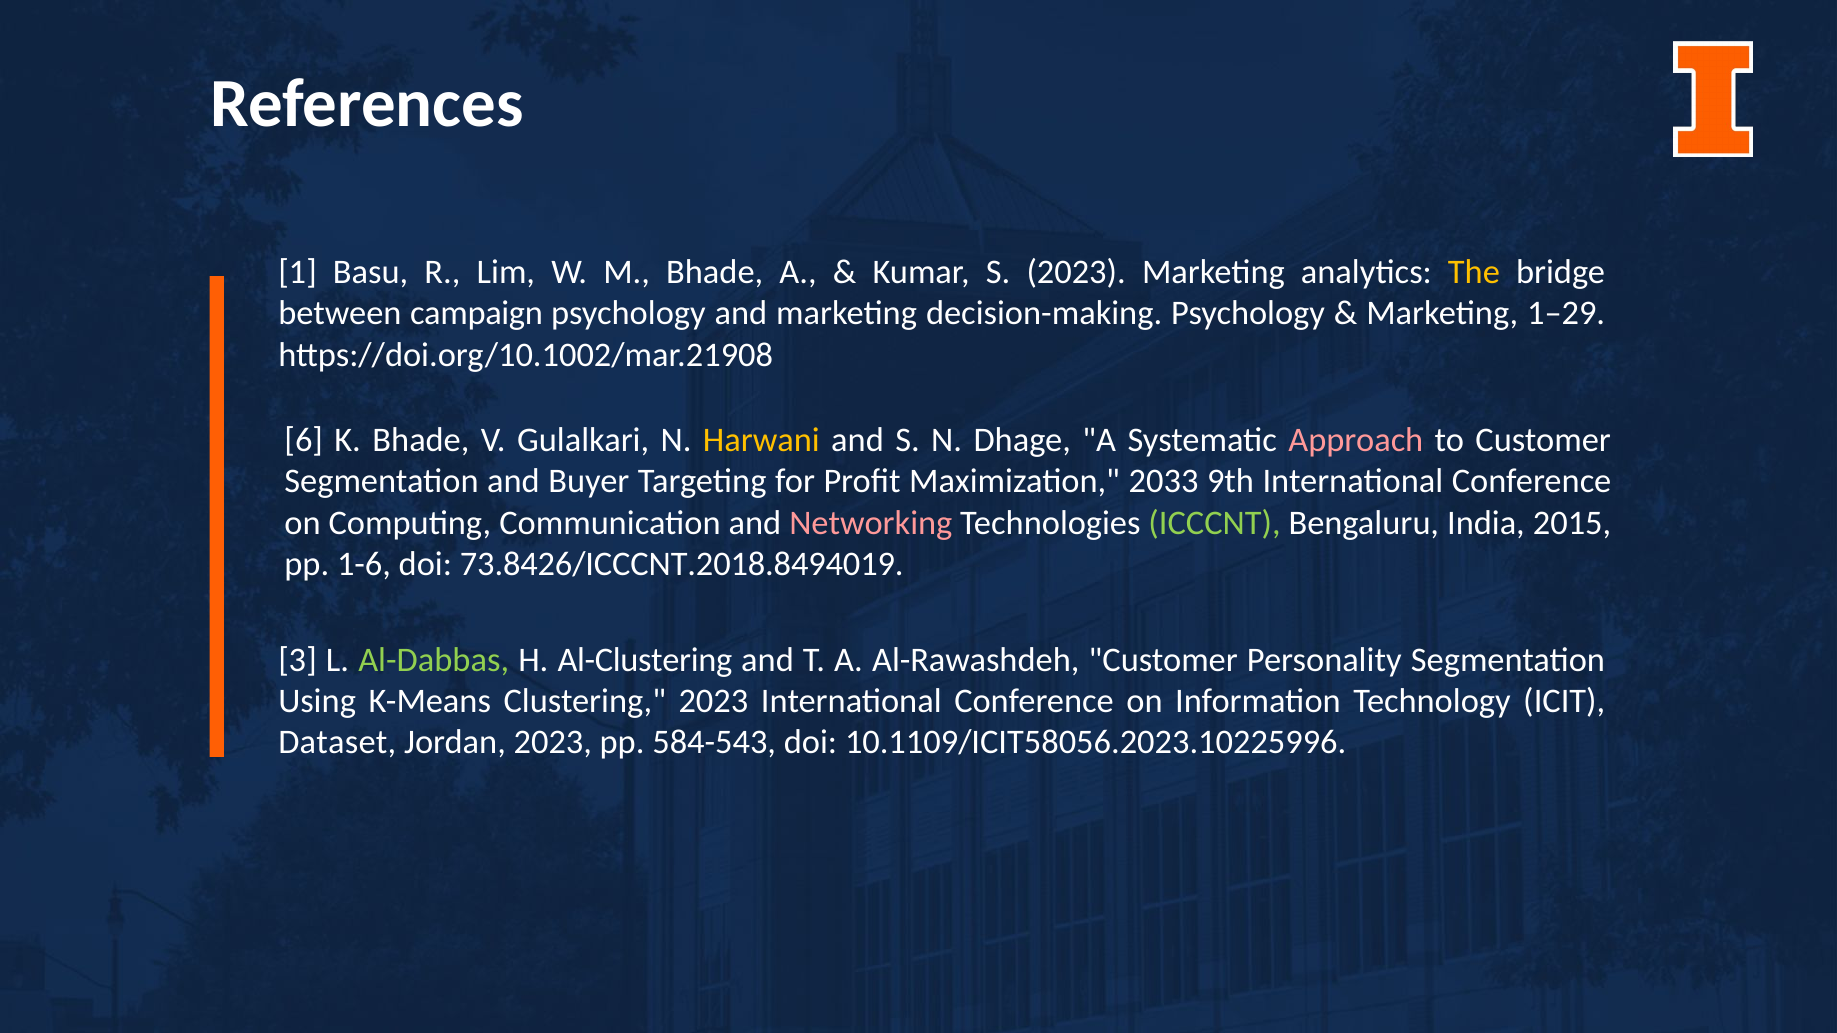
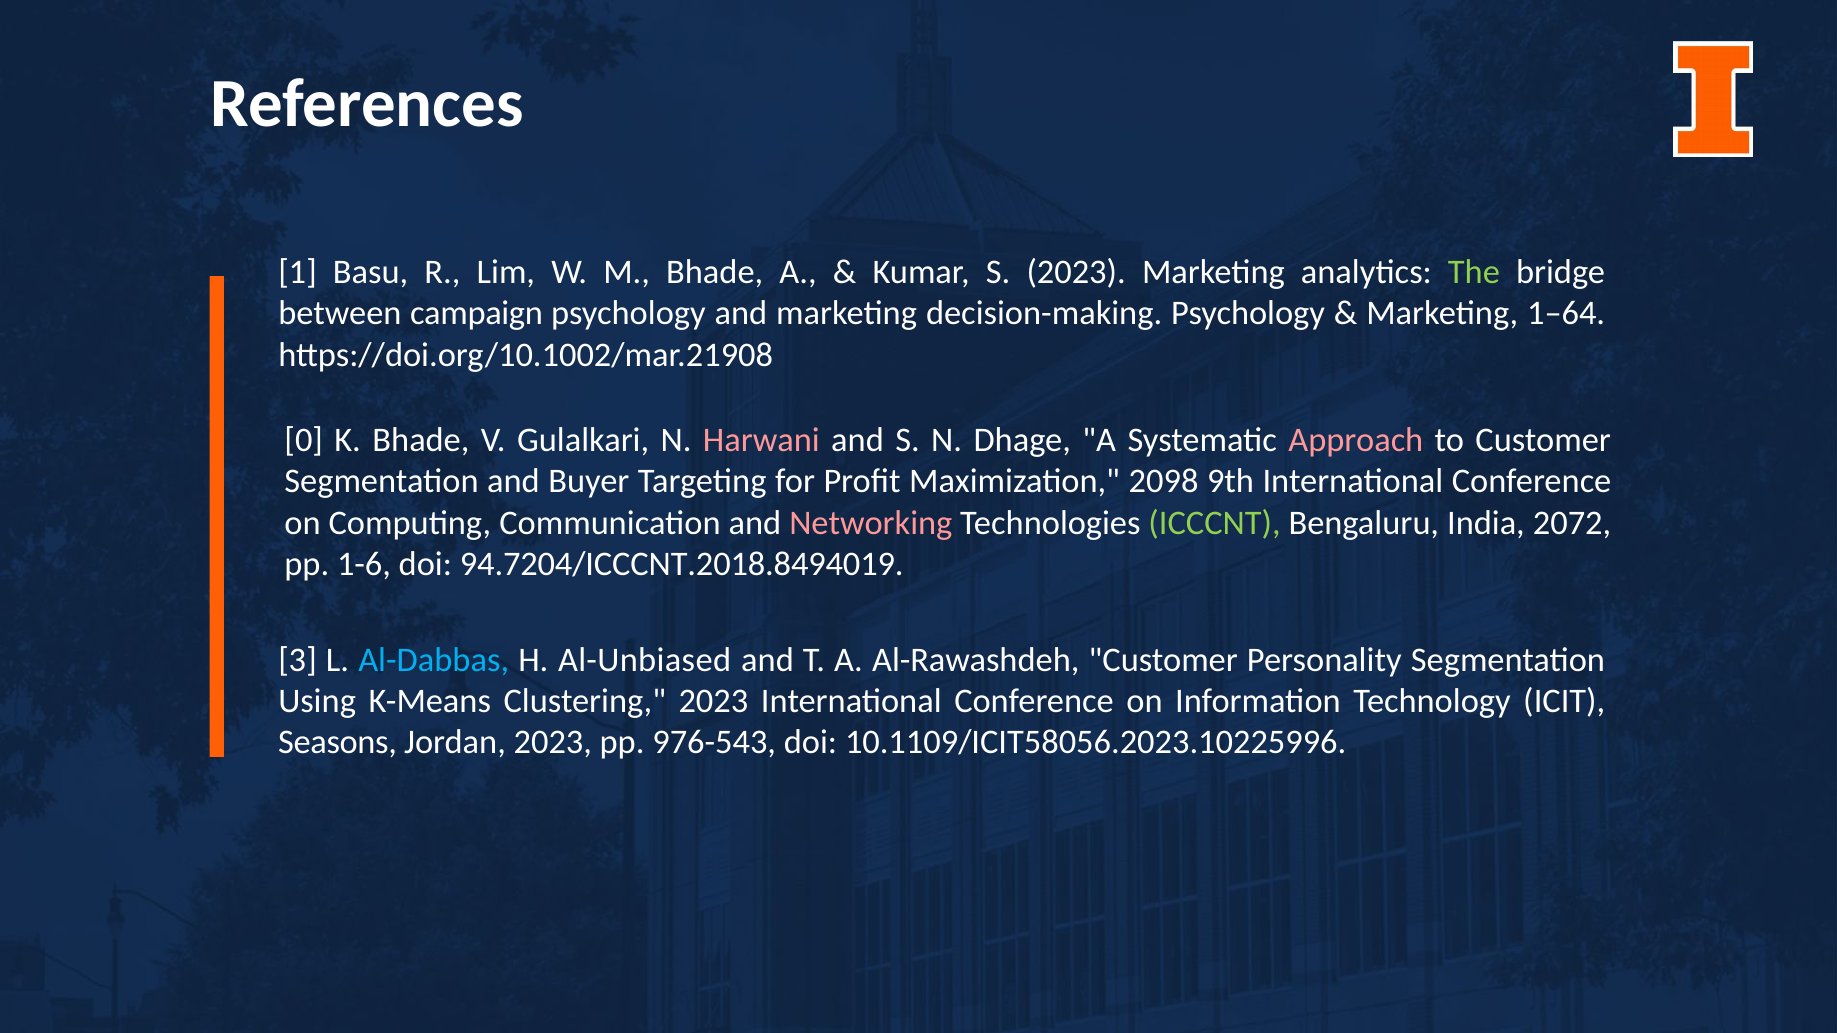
The colour: yellow -> light green
1–29: 1–29 -> 1–64
6: 6 -> 0
Harwani colour: yellow -> pink
2033: 2033 -> 2098
2015: 2015 -> 2072
73.8426/ICCCNT.2018.8494019: 73.8426/ICCCNT.2018.8494019 -> 94.7204/ICCCNT.2018.8494019
Al-Dabbas colour: light green -> light blue
Al-Clustering: Al-Clustering -> Al-Unbiased
Dataset: Dataset -> Seasons
584-543: 584-543 -> 976-543
